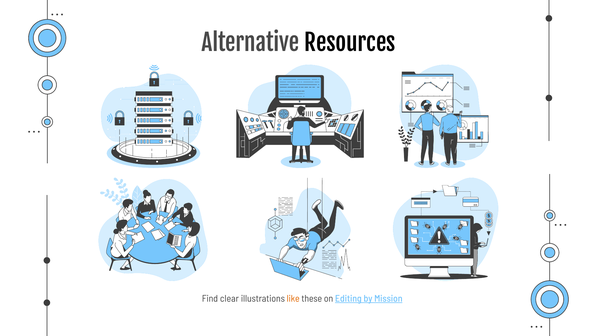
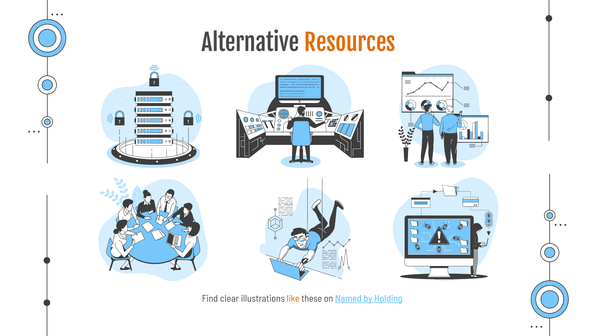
Resources colour: black -> orange
Editing: Editing -> Named
Mission: Mission -> Holding
